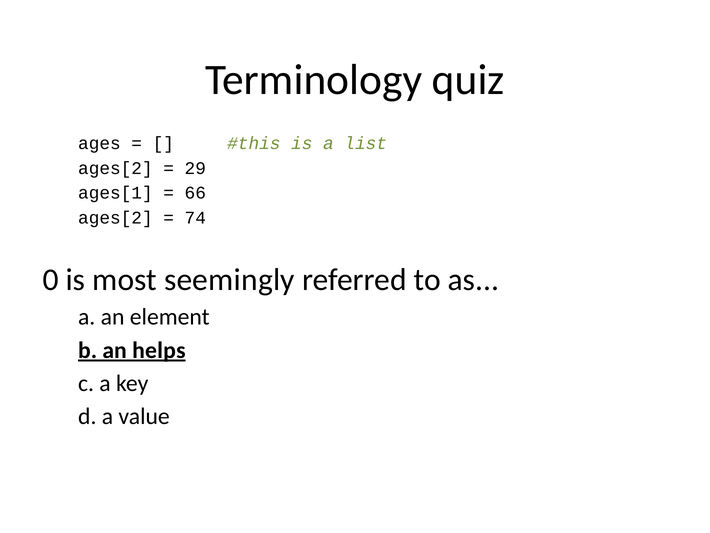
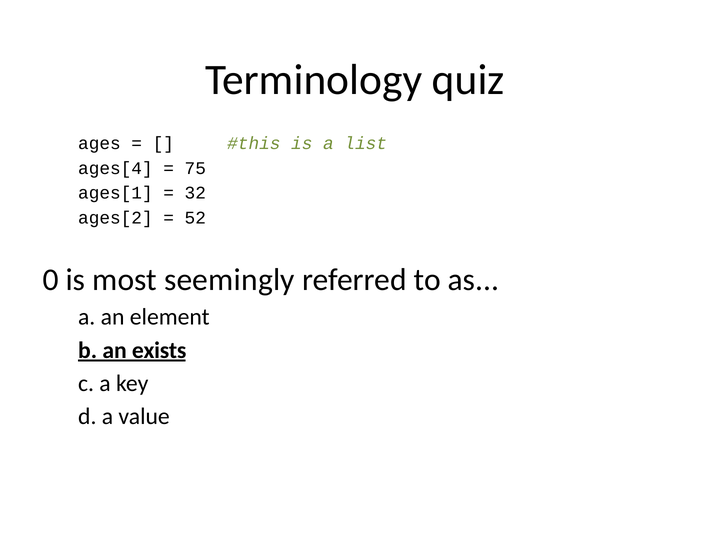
ages[2 at (115, 168): ages[2 -> ages[4
29: 29 -> 75
66: 66 -> 32
74: 74 -> 52
helps: helps -> exists
